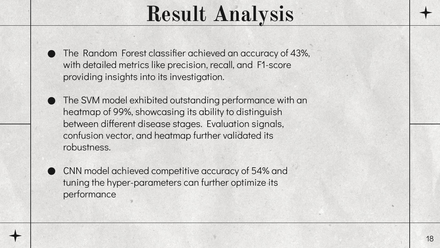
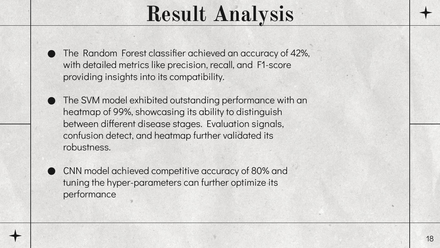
43%: 43% -> 42%
investigation: investigation -> compatibility
vector: vector -> detect
54%: 54% -> 80%
